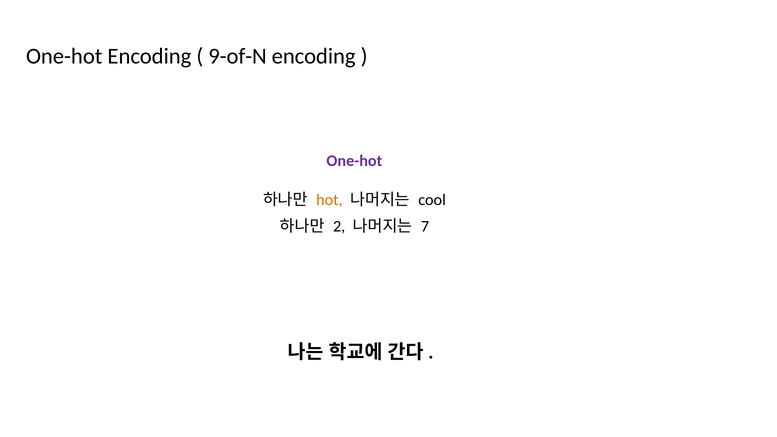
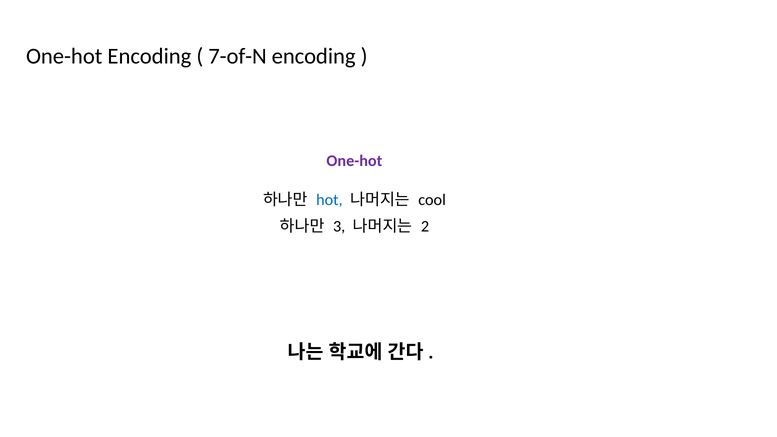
9-of-N: 9-of-N -> 7-of-N
hot colour: orange -> blue
2: 2 -> 3
7: 7 -> 2
